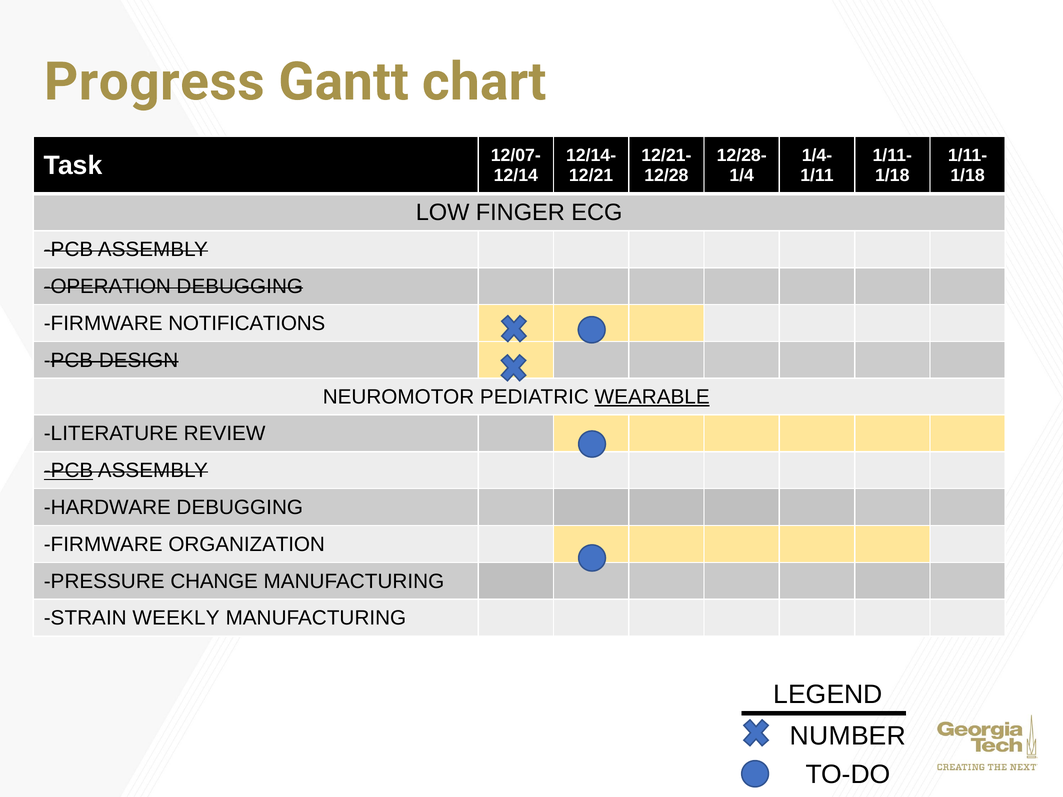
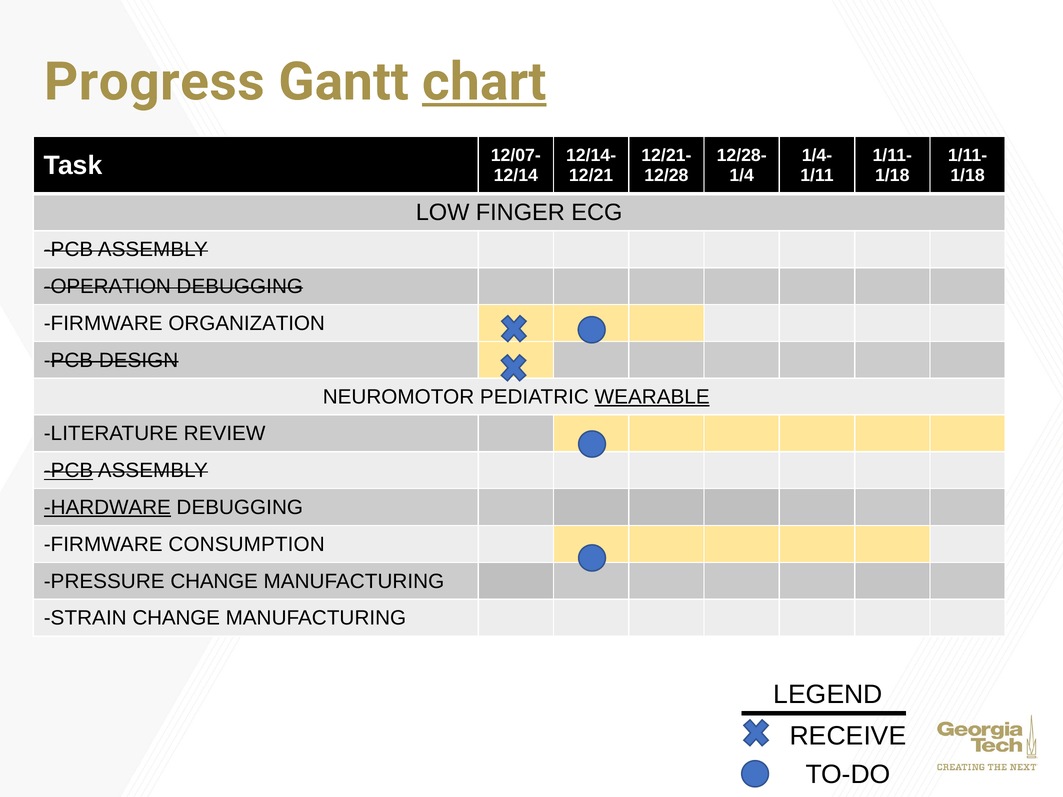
chart underline: none -> present
NOTIFICATIONS: NOTIFICATIONS -> ORGANIZATION
HARDWARE underline: none -> present
ORGANIZATION: ORGANIZATION -> CONSUMPTION
STRAIN WEEKLY: WEEKLY -> CHANGE
NUMBER: NUMBER -> RECEIVE
